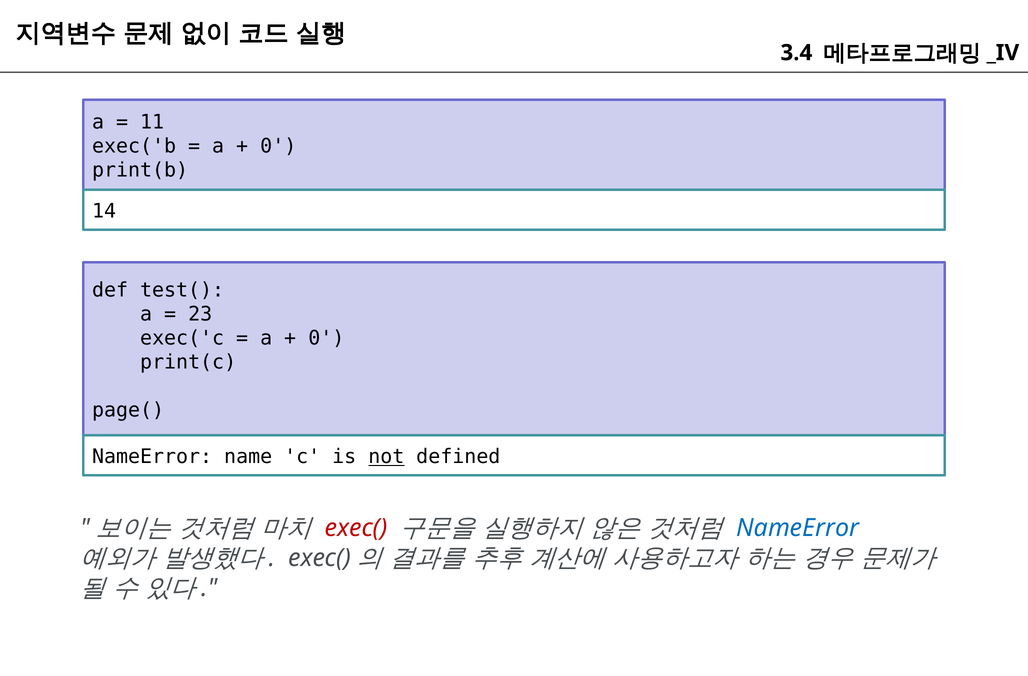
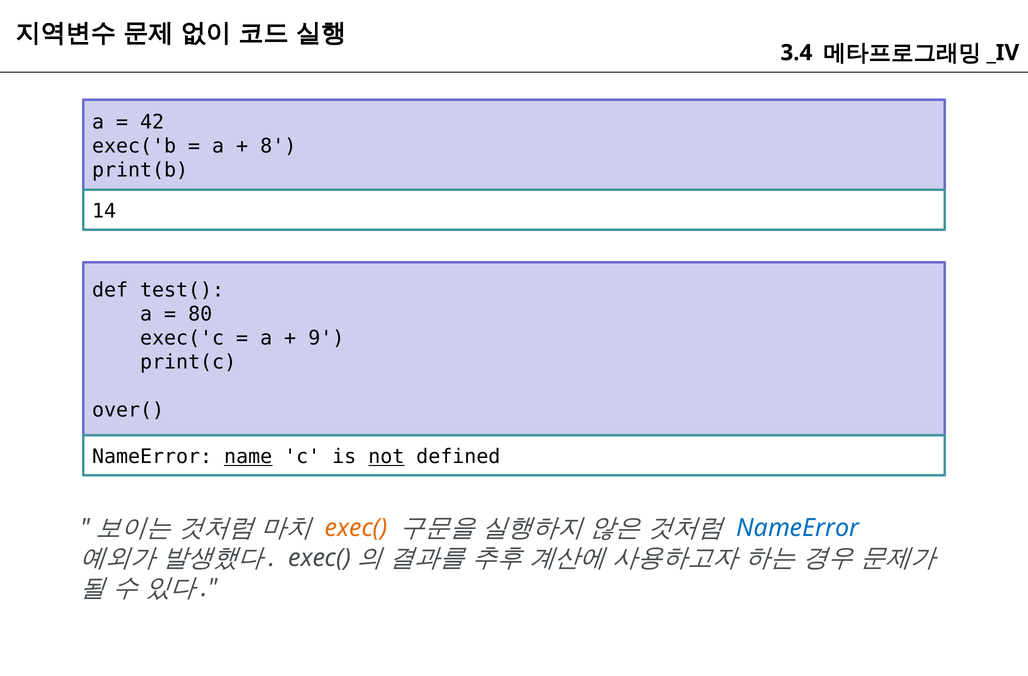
11: 11 -> 42
0 at (278, 146): 0 -> 8
23: 23 -> 80
0 at (326, 338): 0 -> 9
page(: page( -> over(
name underline: none -> present
exec( colour: red -> orange
